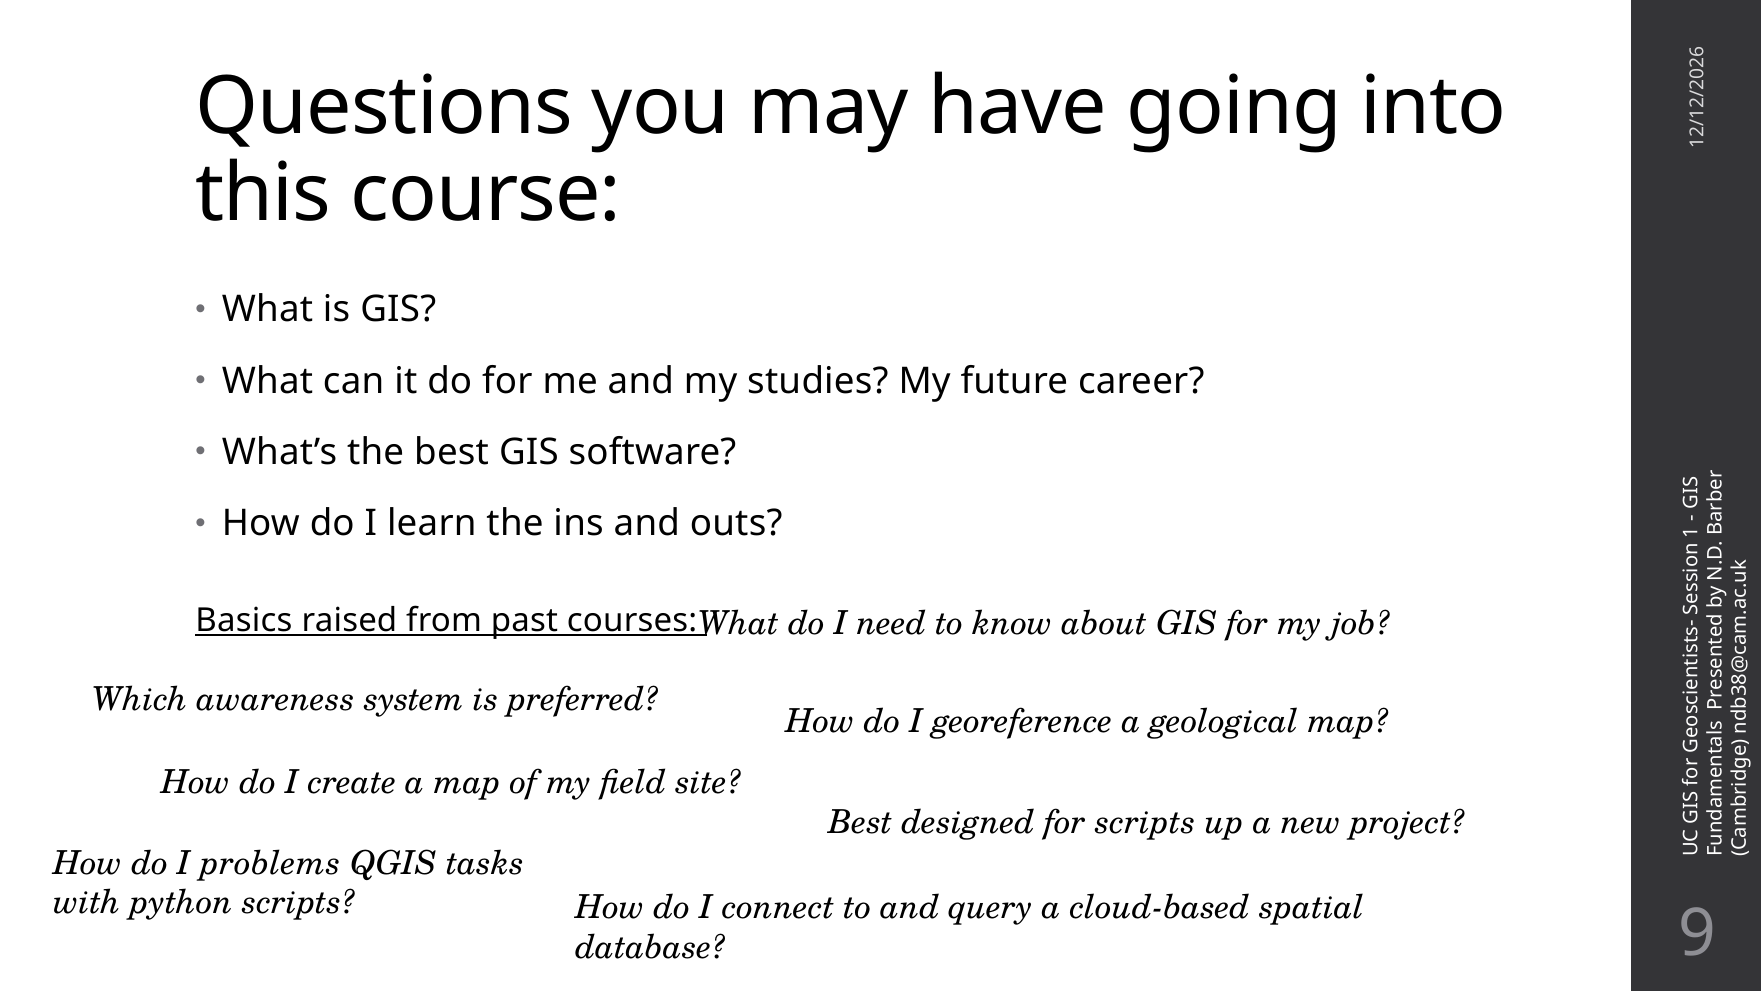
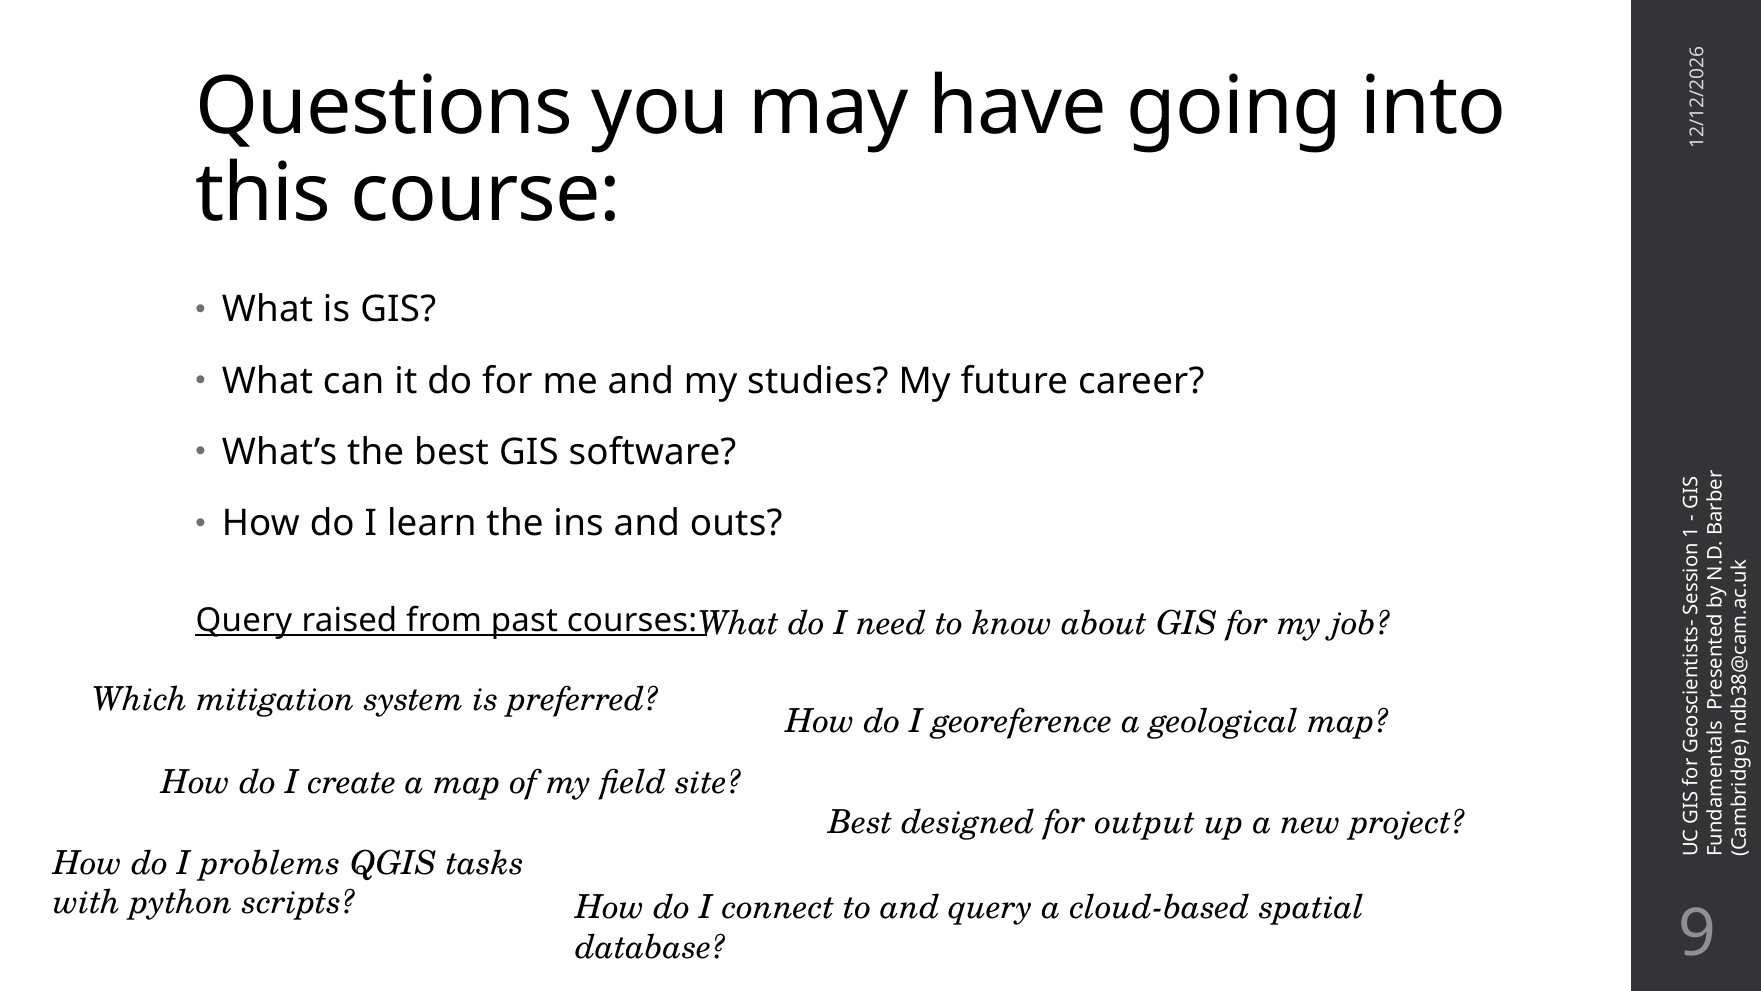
Basics at (244, 620): Basics -> Query
awareness: awareness -> mitigation
for scripts: scripts -> output
